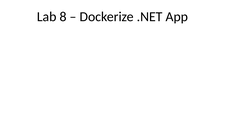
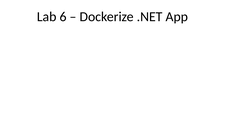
8: 8 -> 6
